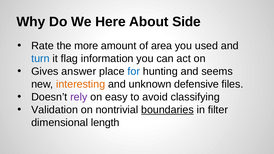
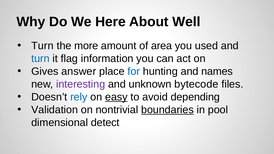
Side: Side -> Well
Rate at (43, 46): Rate -> Turn
seems: seems -> names
interesting colour: orange -> purple
defensive: defensive -> bytecode
rely colour: purple -> blue
easy underline: none -> present
classifying: classifying -> depending
filter: filter -> pool
length: length -> detect
